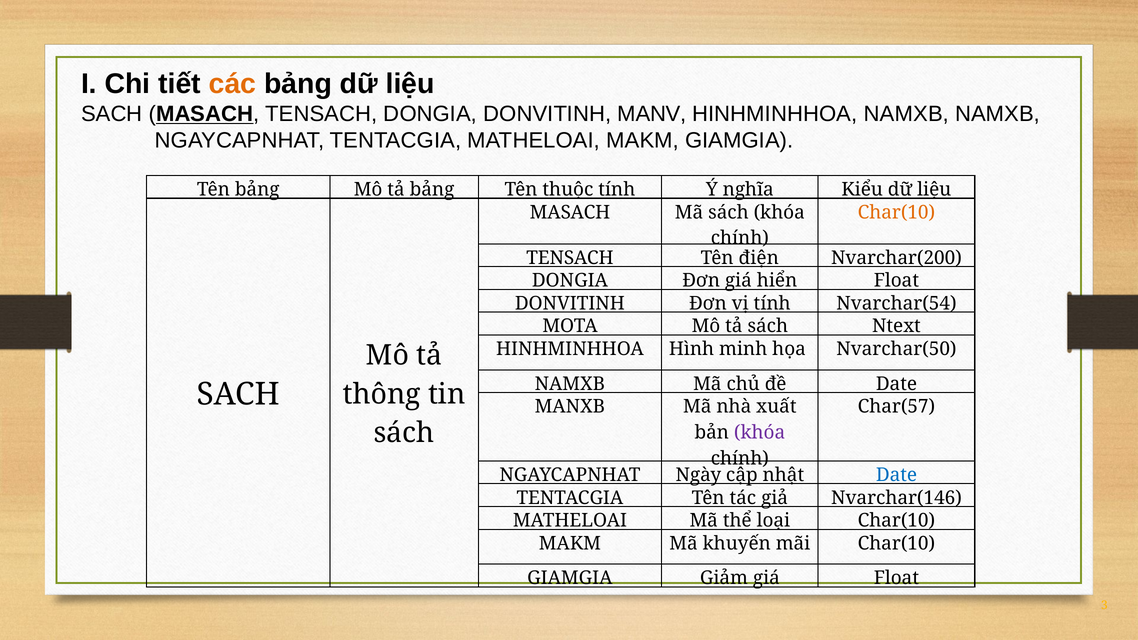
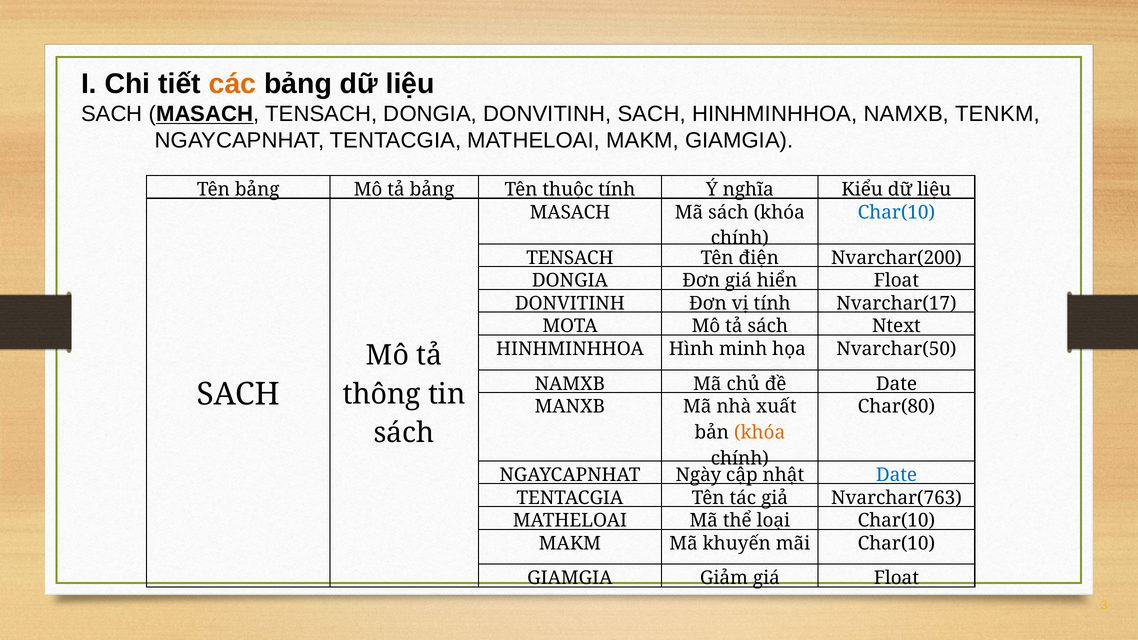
DONVITINH MANV: MANV -> SACH
NAMXB NAMXB: NAMXB -> TENKM
Char(10 at (896, 212) colour: orange -> blue
Nvarchar(54: Nvarchar(54 -> Nvarchar(17
Char(57: Char(57 -> Char(80
khóa at (760, 433) colour: purple -> orange
Nvarchar(146: Nvarchar(146 -> Nvarchar(763
